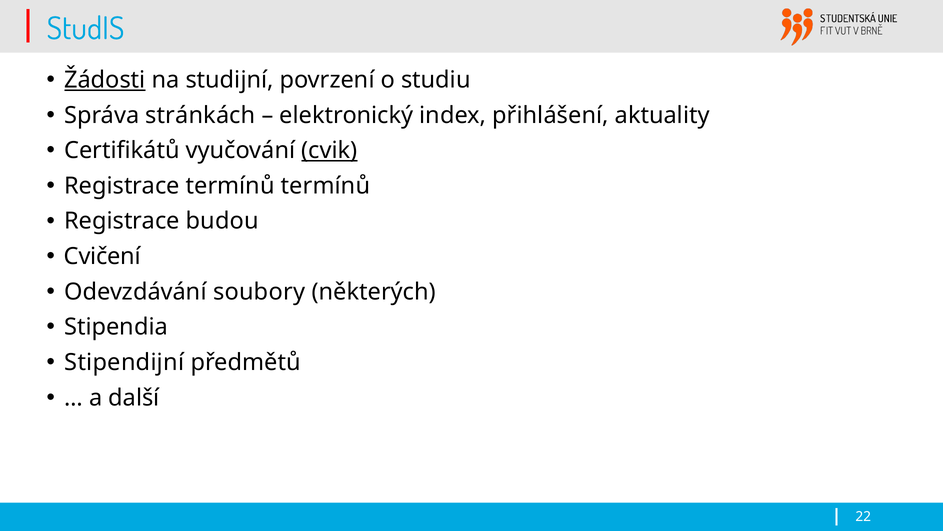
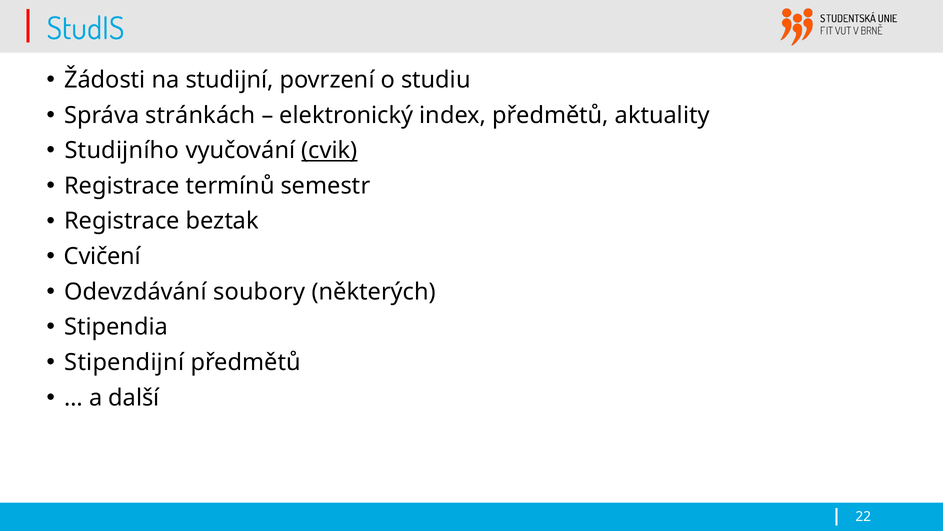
Žádosti underline: present -> none
index přihlášení: přihlášení -> předmětů
Certifikátů: Certifikátů -> Studijního
termínů termínů: termínů -> semestr
budou: budou -> beztak
